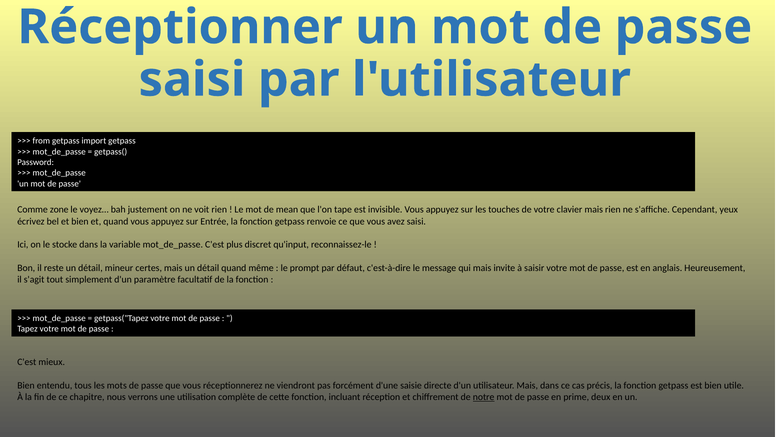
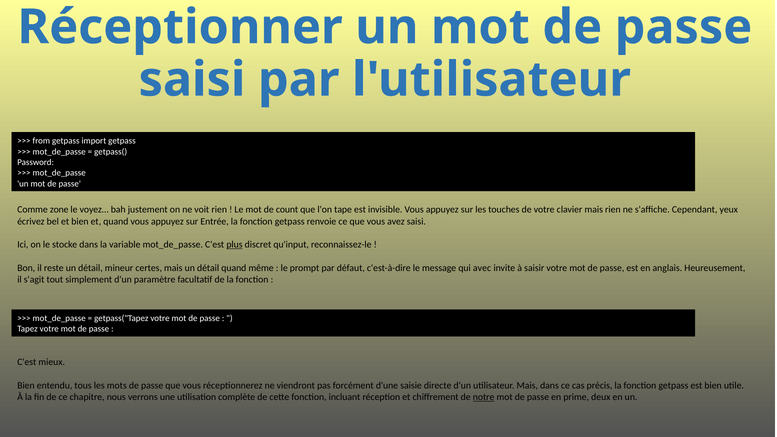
mean: mean -> count
plus underline: none -> present
qui mais: mais -> avec
